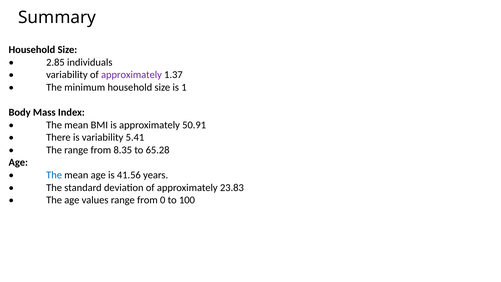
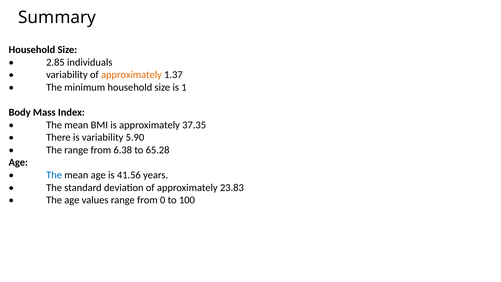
approximately at (131, 75) colour: purple -> orange
50.91: 50.91 -> 37.35
5.41: 5.41 -> 5.90
8.35: 8.35 -> 6.38
